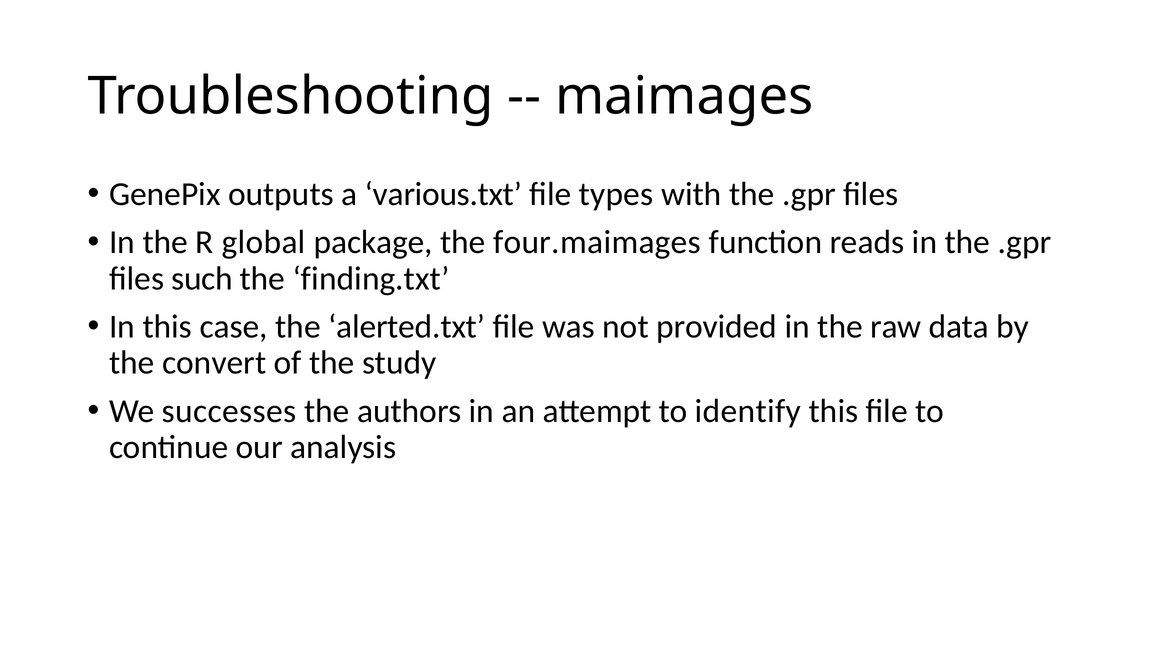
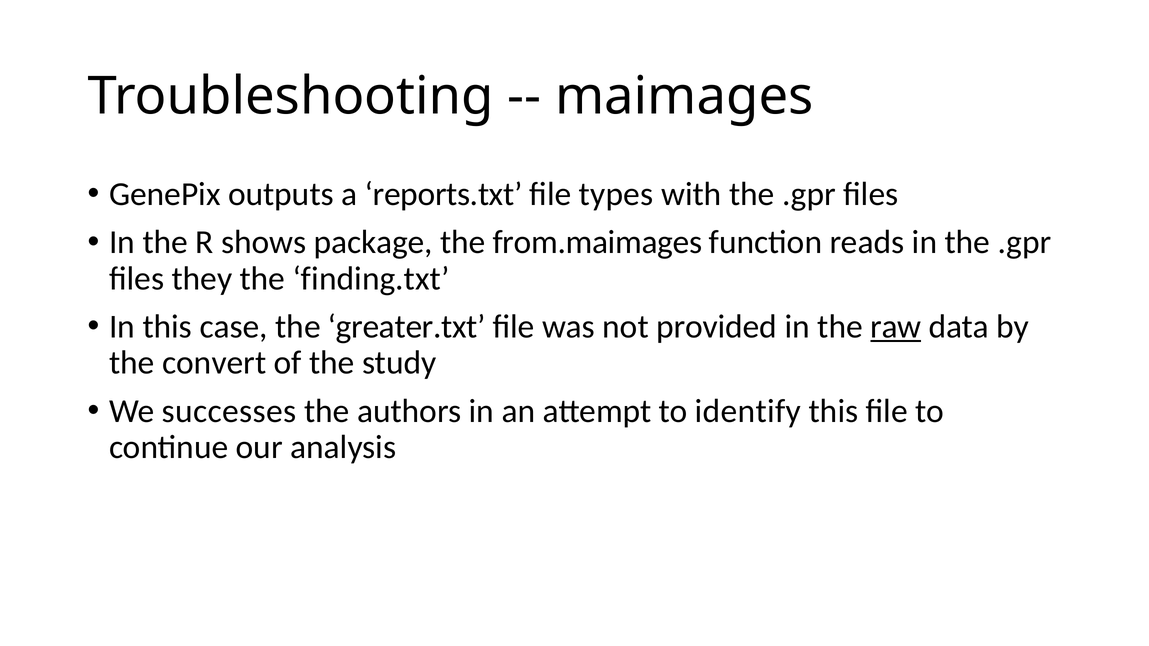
various.txt: various.txt -> reports.txt
global: global -> shows
four.maimages: four.maimages -> from.maimages
such: such -> they
alerted.txt: alerted.txt -> greater.txt
raw underline: none -> present
